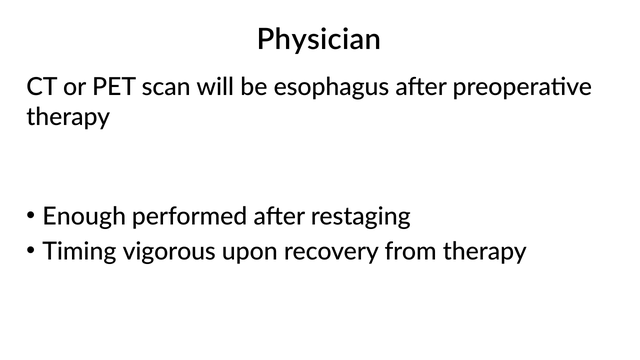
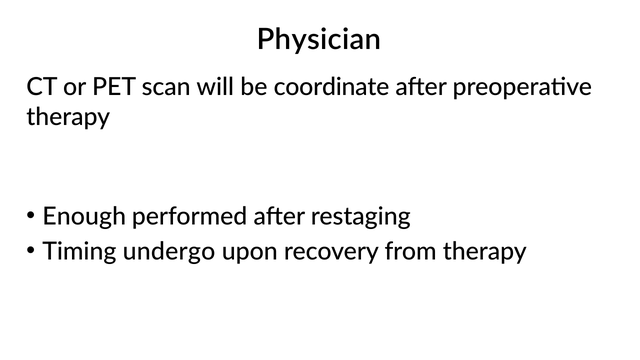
esophagus: esophagus -> coordinate
vigorous: vigorous -> undergo
